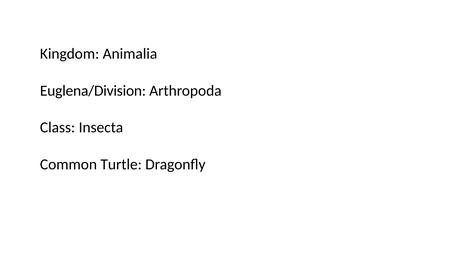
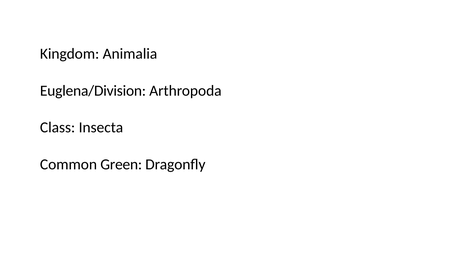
Turtle: Turtle -> Green
